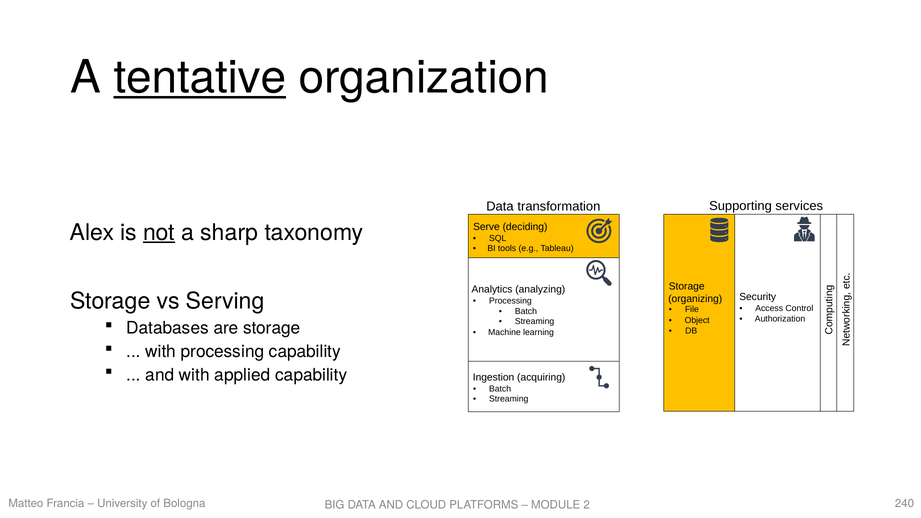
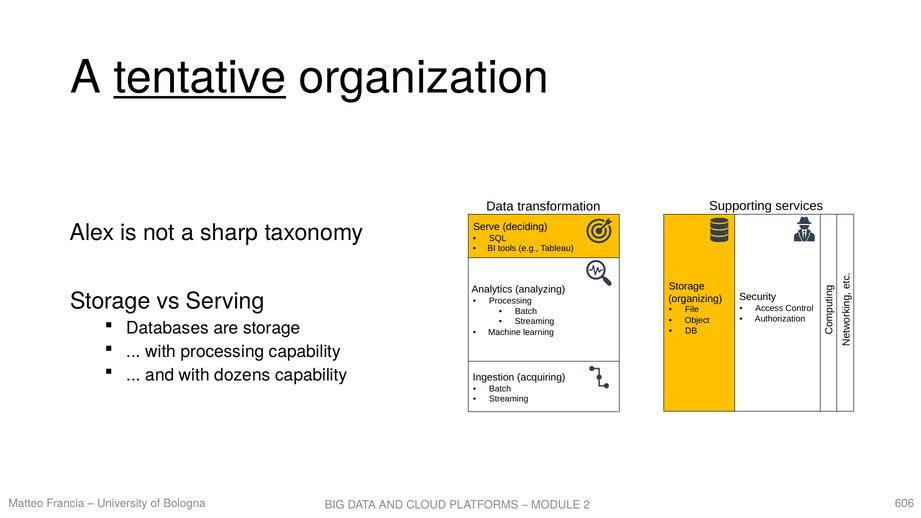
not underline: present -> none
applied: applied -> dozens
240: 240 -> 606
